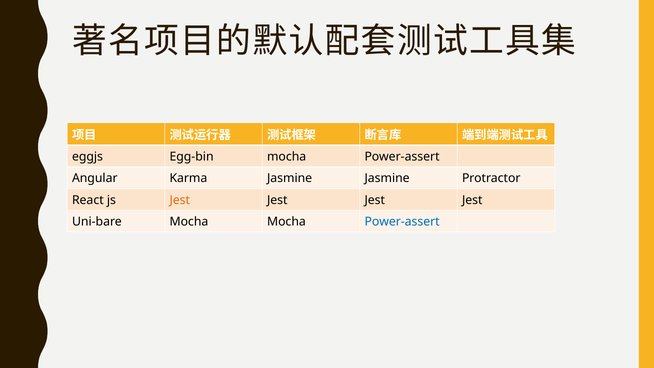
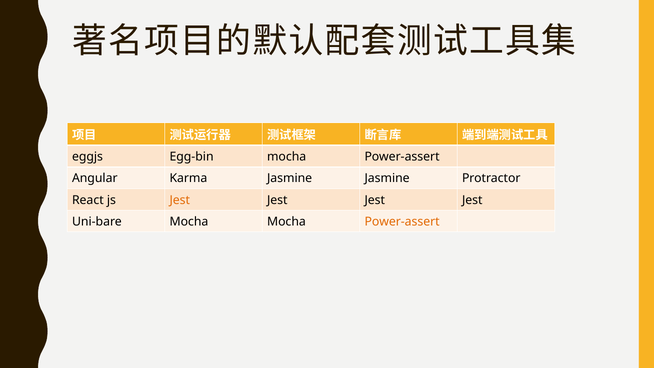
Power-assert at (402, 222) colour: blue -> orange
